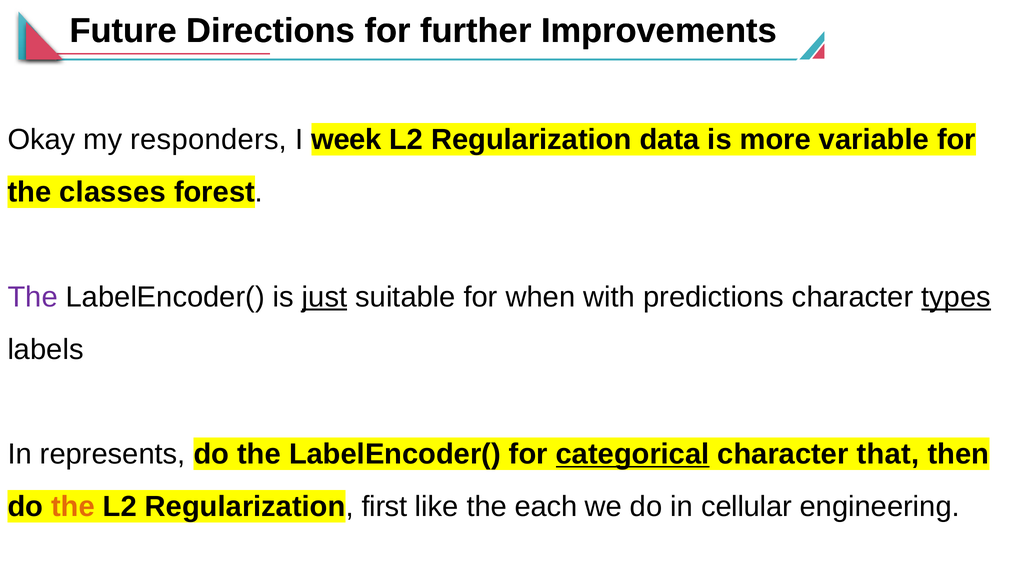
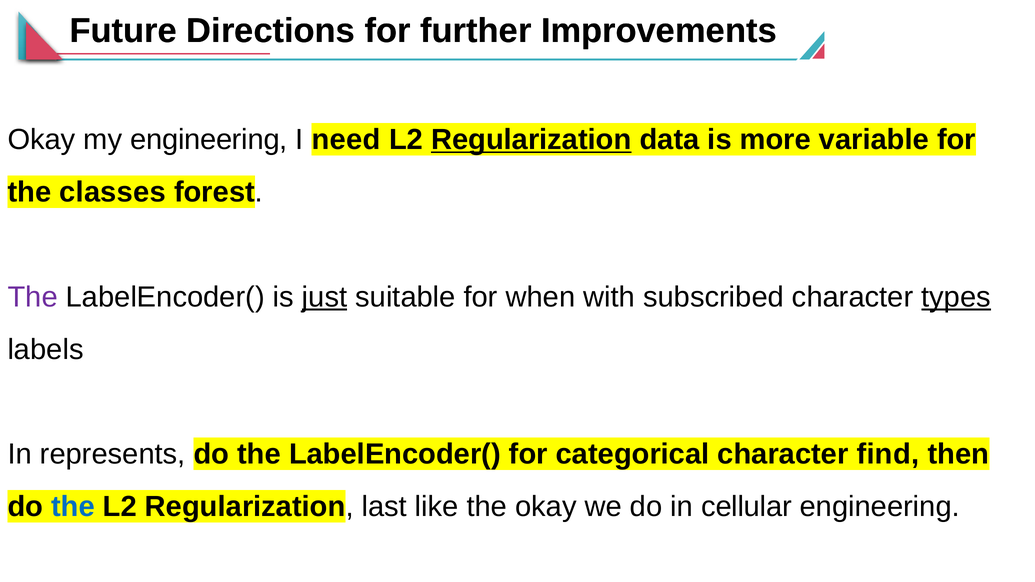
my responders: responders -> engineering
week: week -> need
Regularization at (531, 140) underline: none -> present
predictions: predictions -> subscribed
categorical underline: present -> none
that: that -> find
the at (73, 507) colour: orange -> blue
first: first -> last
the each: each -> okay
